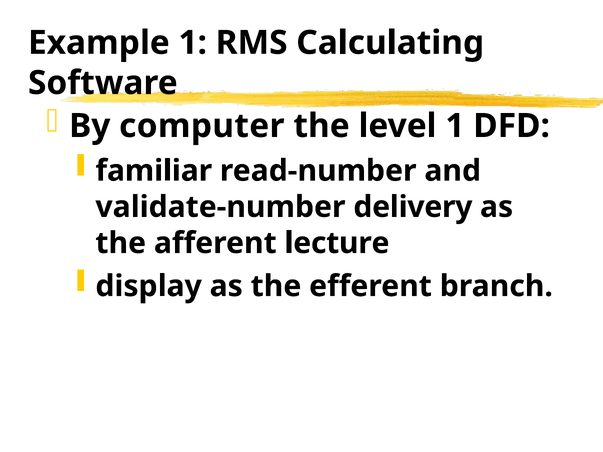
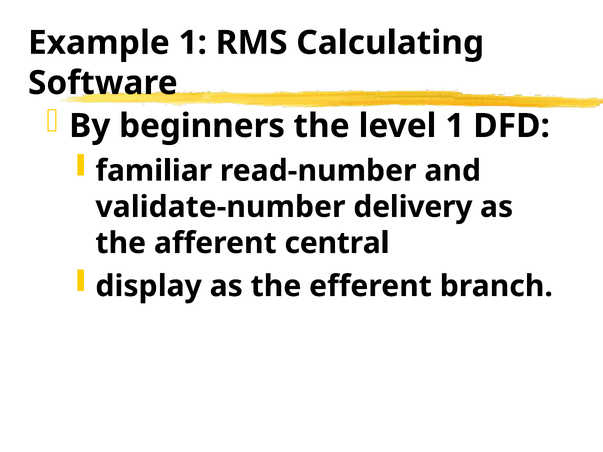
computer: computer -> beginners
lecture: lecture -> central
